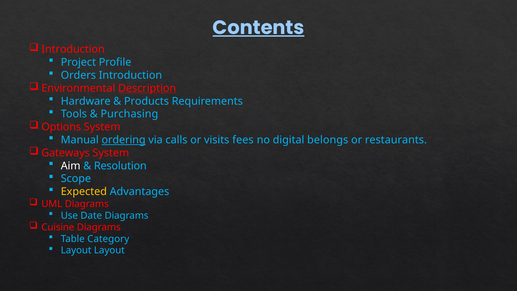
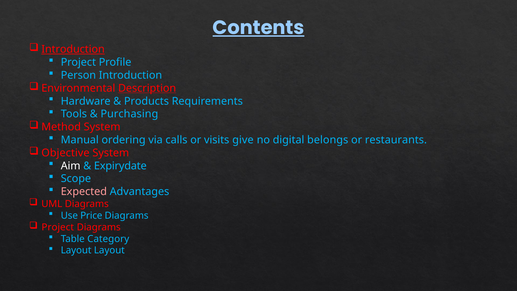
Introduction at (73, 49) underline: none -> present
Orders: Orders -> Person
Options: Options -> Method
ordering underline: present -> none
fees: fees -> give
Gateways: Gateways -> Objective
Resolution: Resolution -> Expirydate
Expected colour: yellow -> pink
Date: Date -> Price
Cuisine at (58, 227): Cuisine -> Project
